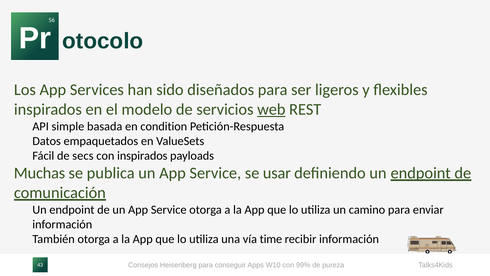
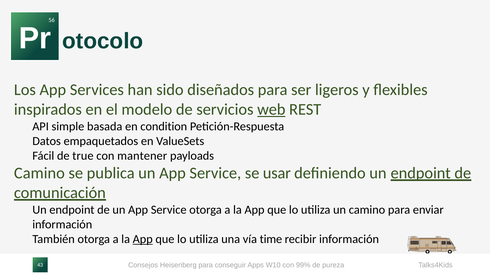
secs: secs -> true
con inspirados: inspirados -> mantener
Muchas at (40, 173): Muchas -> Camino
App at (143, 239) underline: none -> present
